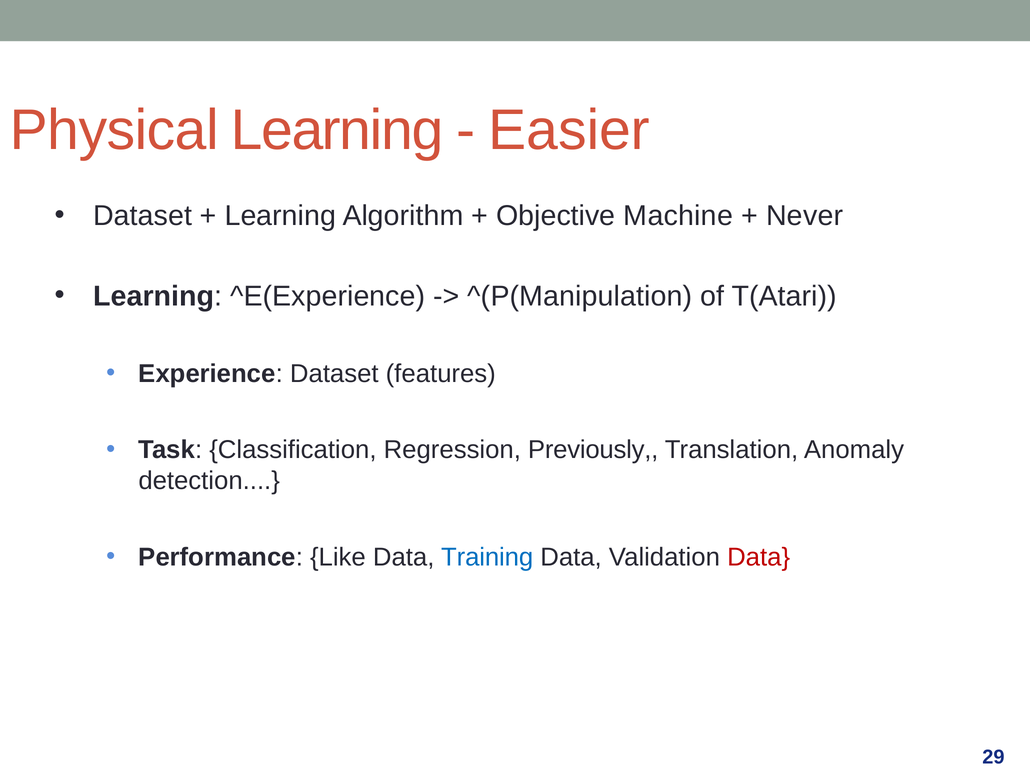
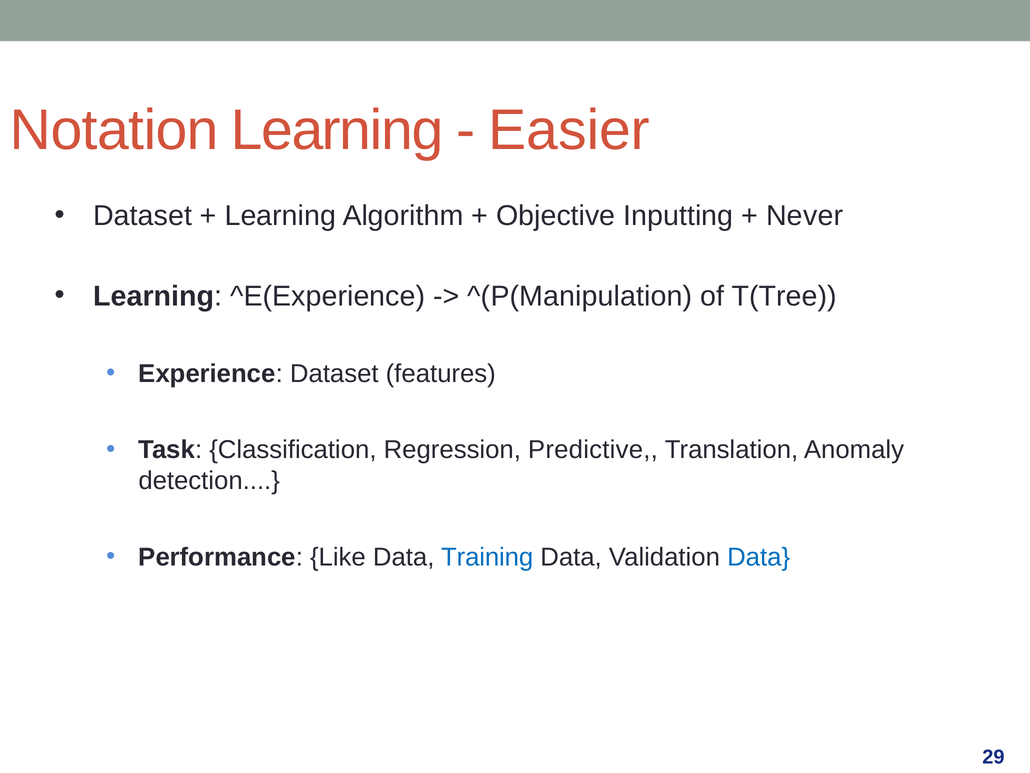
Physical: Physical -> Notation
Machine: Machine -> Inputting
T(Atari: T(Atari -> T(Tree
Previously: Previously -> Predictive
Data at (759, 557) colour: red -> blue
